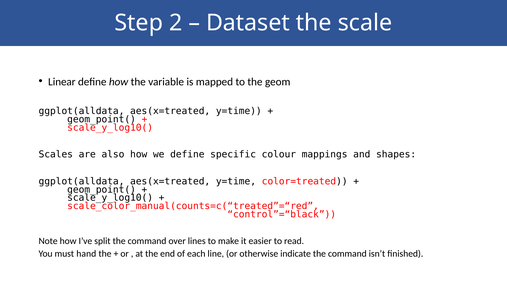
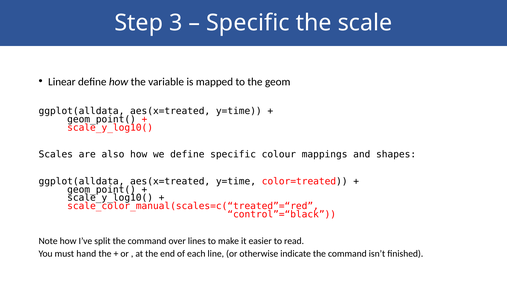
2: 2 -> 3
Dataset at (248, 23): Dataset -> Specific
scale_color_manual(counts=c(“treated”=“red: scale_color_manual(counts=c(“treated”=“red -> scale_color_manual(scales=c(“treated”=“red
